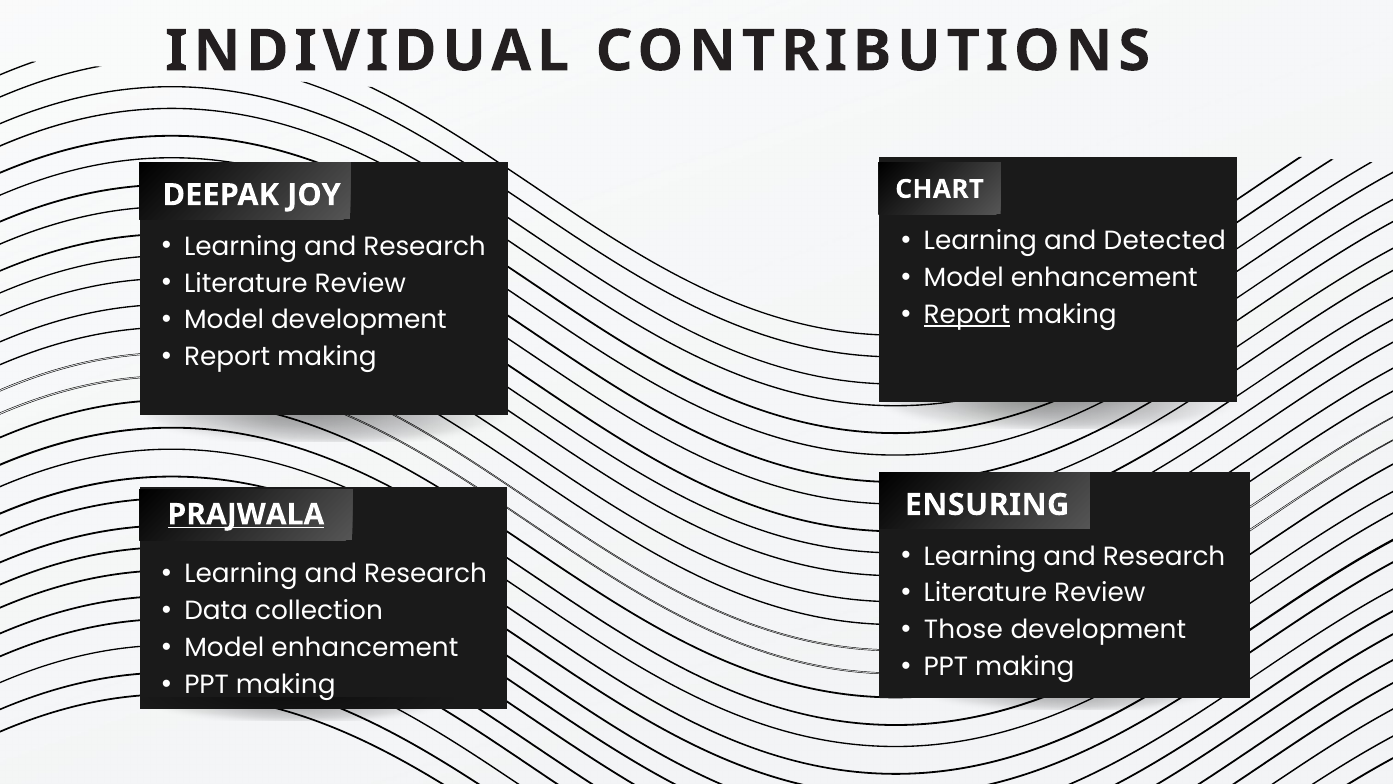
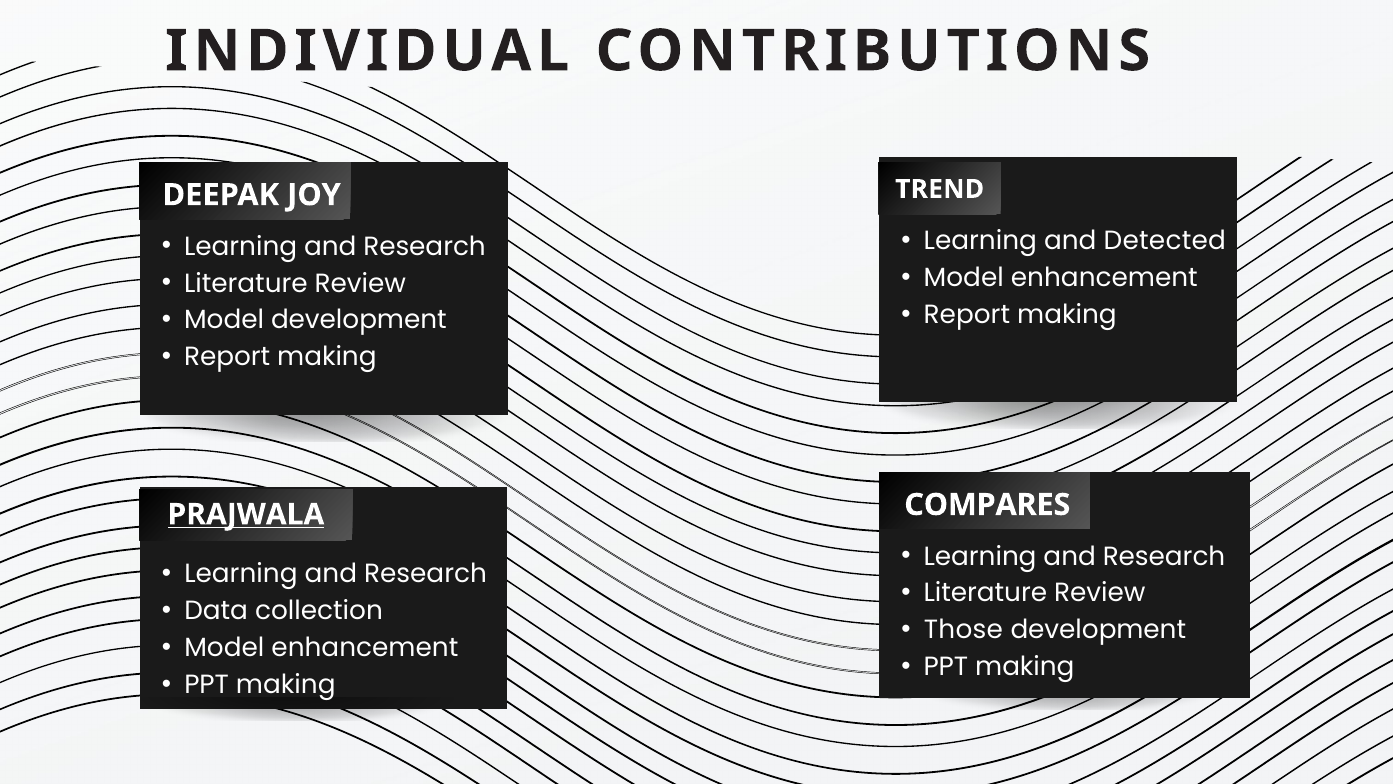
CHART: CHART -> TREND
Report at (967, 315) underline: present -> none
ENSURING: ENSURING -> COMPARES
